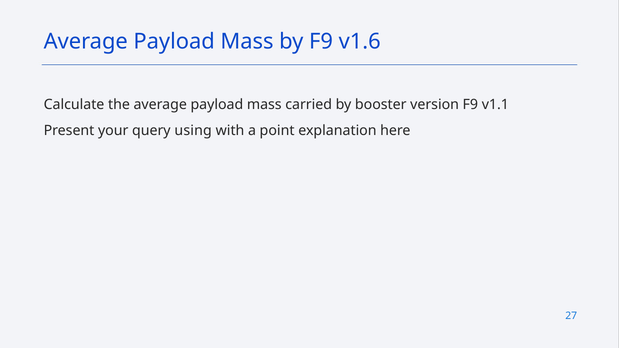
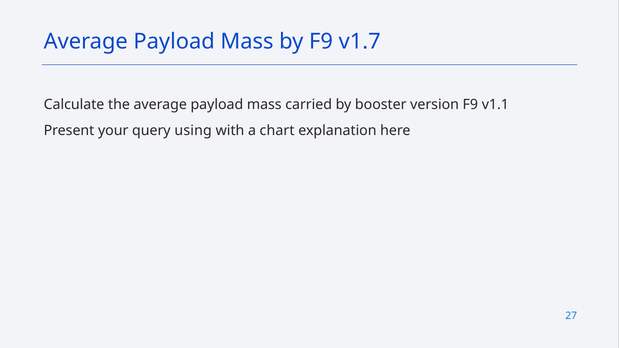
v1.6: v1.6 -> v1.7
point: point -> chart
